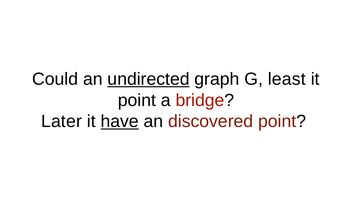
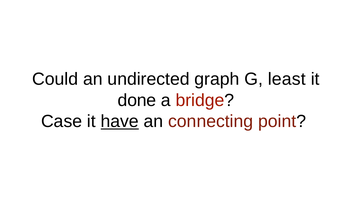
undirected underline: present -> none
point at (137, 100): point -> done
Later: Later -> Case
discovered: discovered -> connecting
